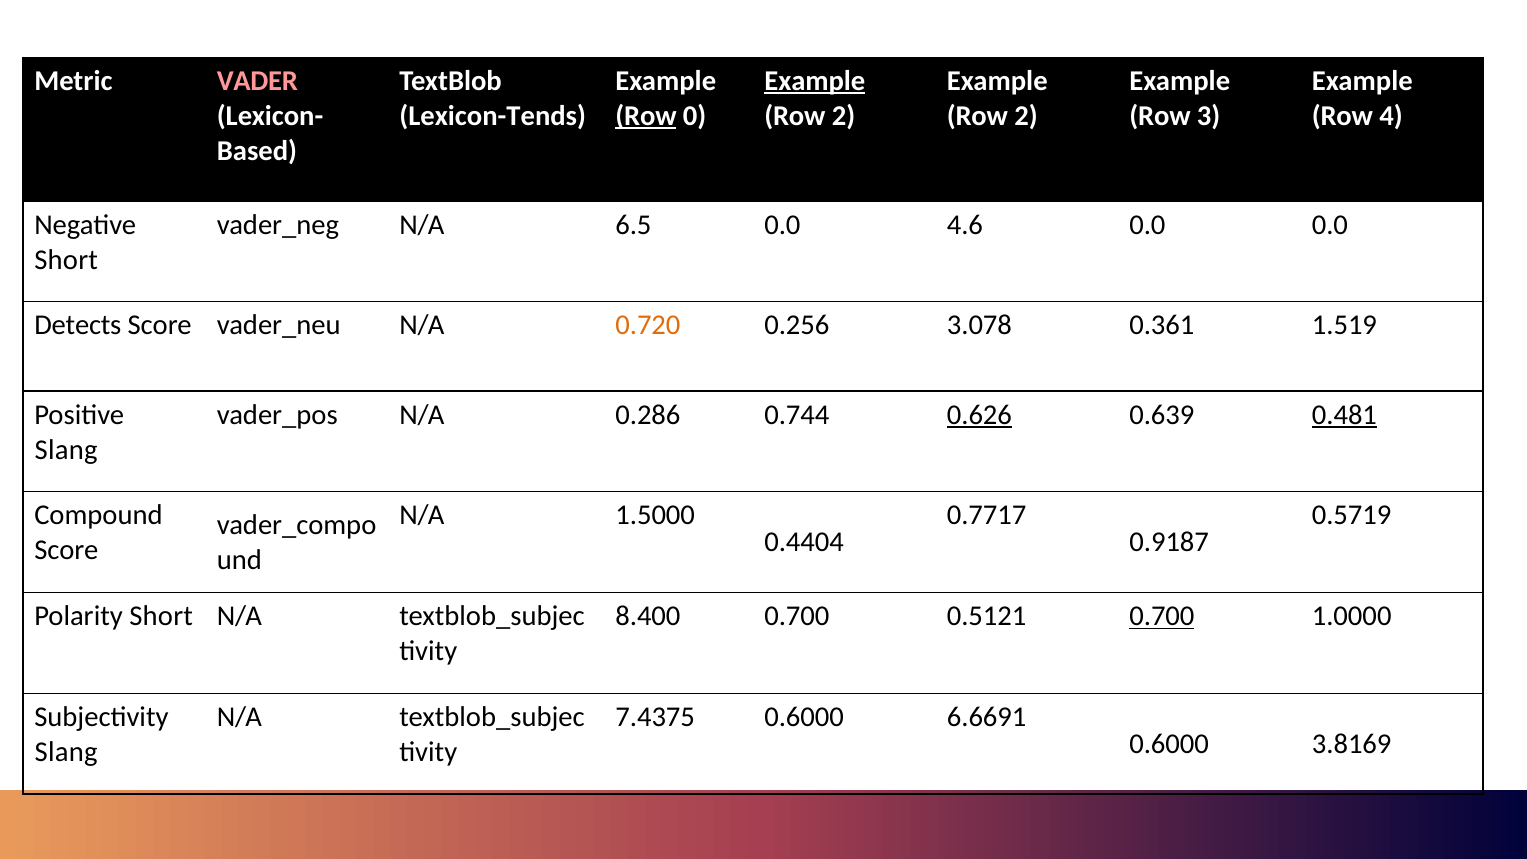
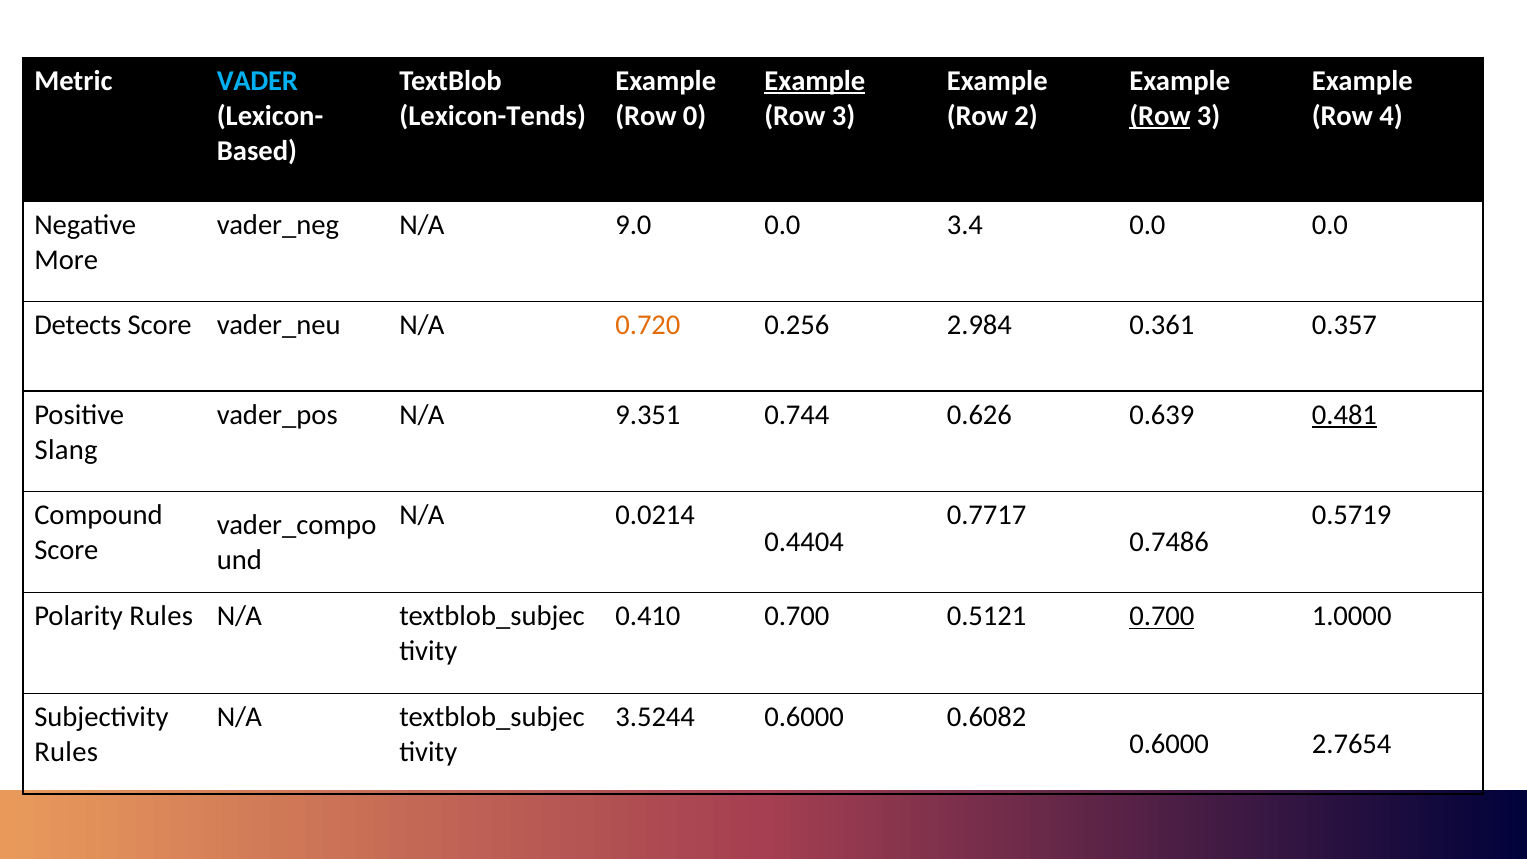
VADER colour: pink -> light blue
Row at (646, 116) underline: present -> none
2 at (844, 116): 2 -> 3
Row at (1160, 116) underline: none -> present
6.5: 6.5 -> 9.0
4.6: 4.6 -> 3.4
Short at (66, 260): Short -> More
3.078: 3.078 -> 2.984
1.519: 1.519 -> 0.357
0.286: 0.286 -> 9.351
0.626 underline: present -> none
1.5000: 1.5000 -> 0.0214
0.9187: 0.9187 -> 0.7486
Polarity Short: Short -> Rules
8.400: 8.400 -> 0.410
7.4375: 7.4375 -> 3.5244
6.6691: 6.6691 -> 0.6082
3.8169: 3.8169 -> 2.7654
Slang at (66, 752): Slang -> Rules
